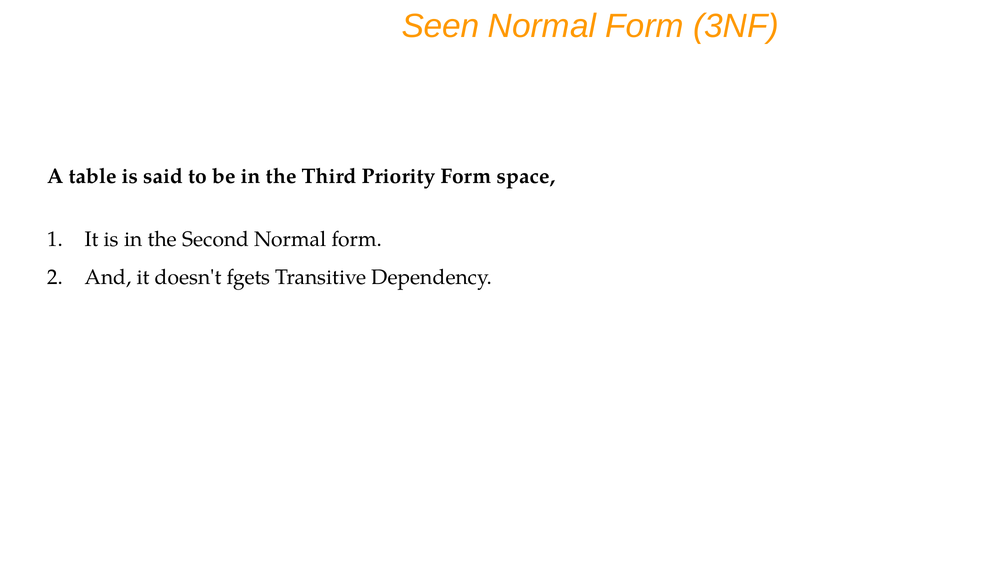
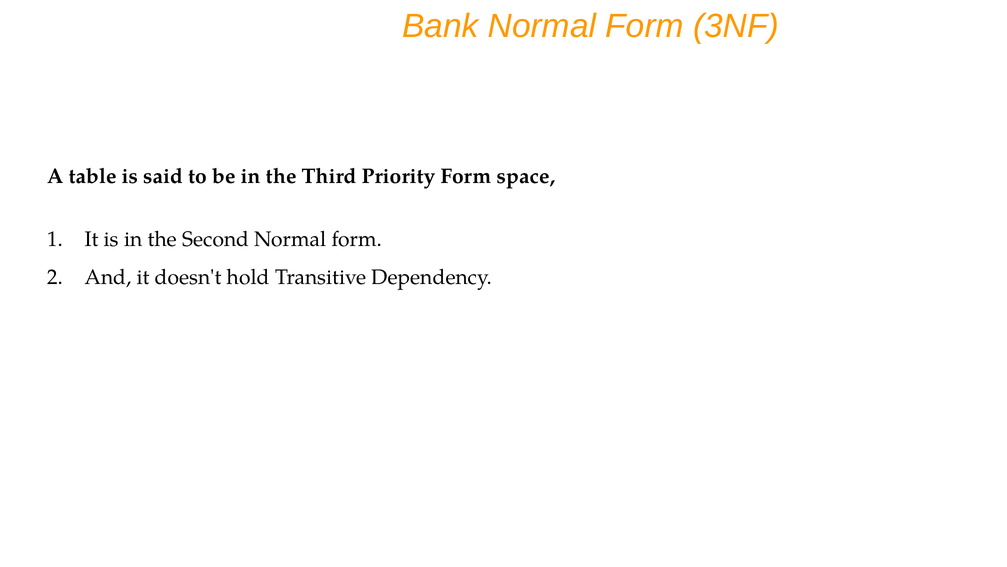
Seen: Seen -> Bank
fgets: fgets -> hold
